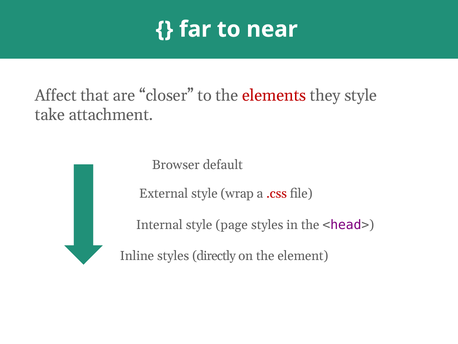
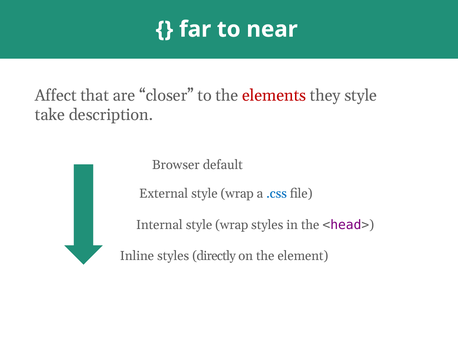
attachment: attachment -> description
.css colour: red -> blue
Internal style page: page -> wrap
